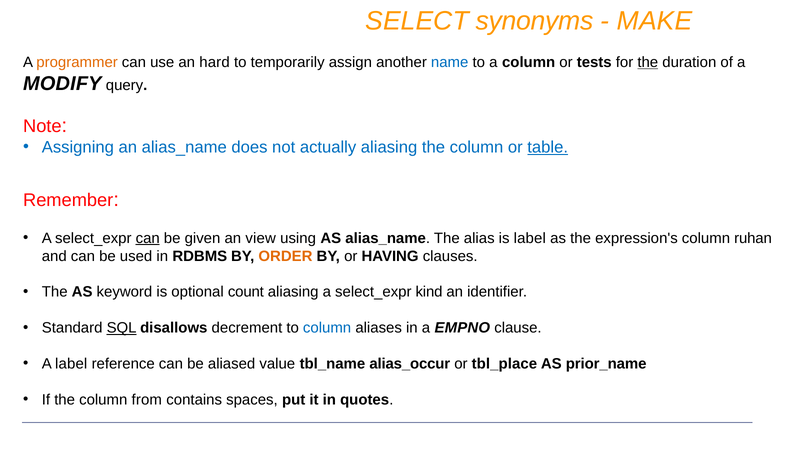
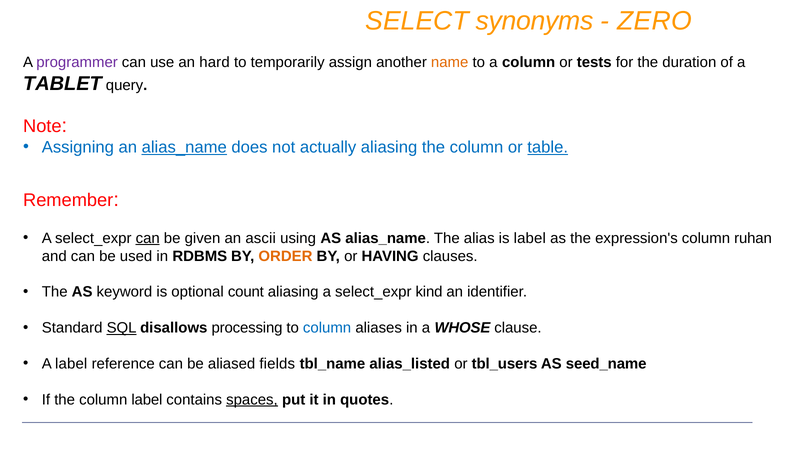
MAKE: MAKE -> ZERO
programmer colour: orange -> purple
name colour: blue -> orange
the at (648, 62) underline: present -> none
MODIFY: MODIFY -> TABLET
alias_name at (184, 147) underline: none -> present
view: view -> ascii
decrement: decrement -> processing
EMPNO: EMPNO -> WHOSE
value: value -> fields
alias_occur: alias_occur -> alias_listed
tbl_place: tbl_place -> tbl_users
prior_name: prior_name -> seed_name
column from: from -> label
spaces underline: none -> present
